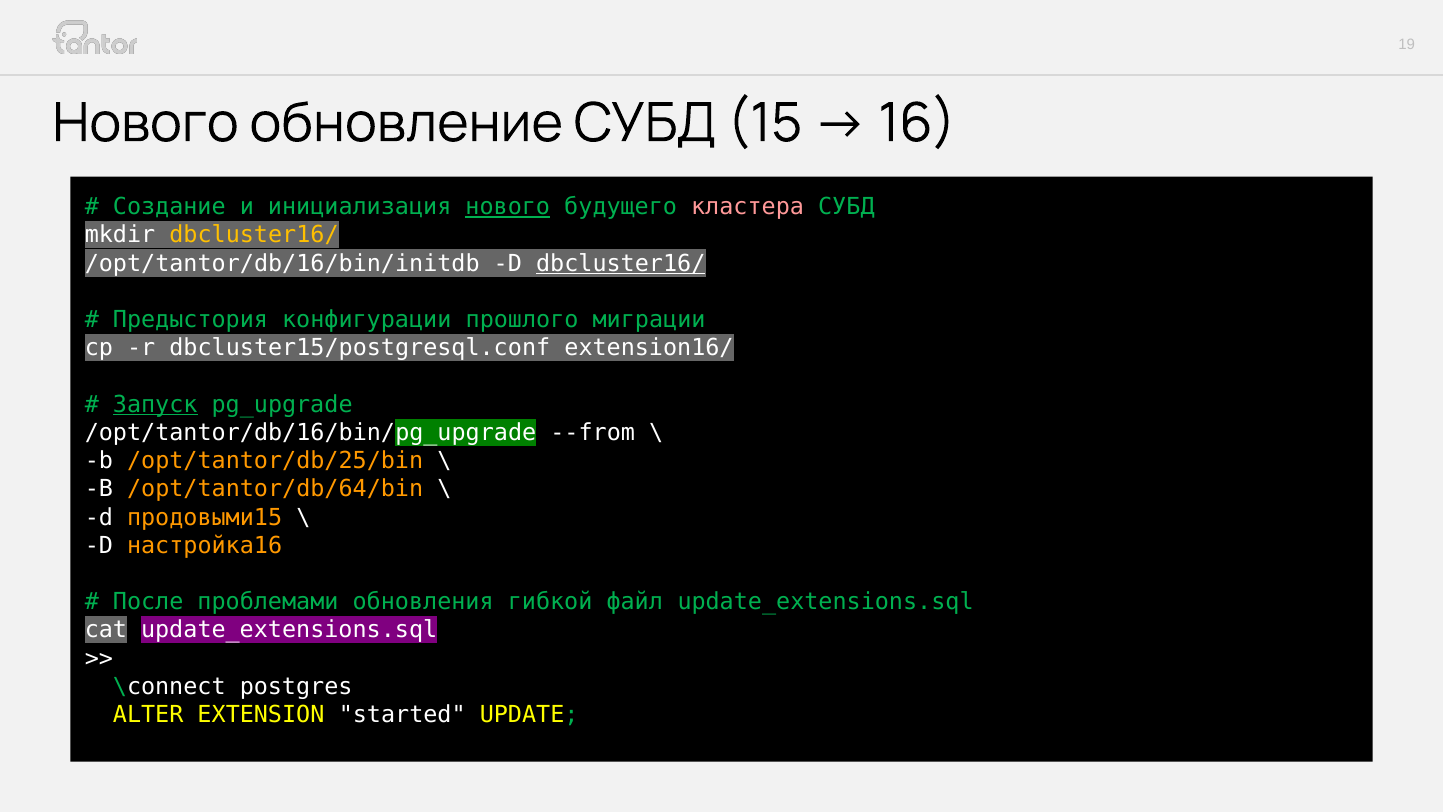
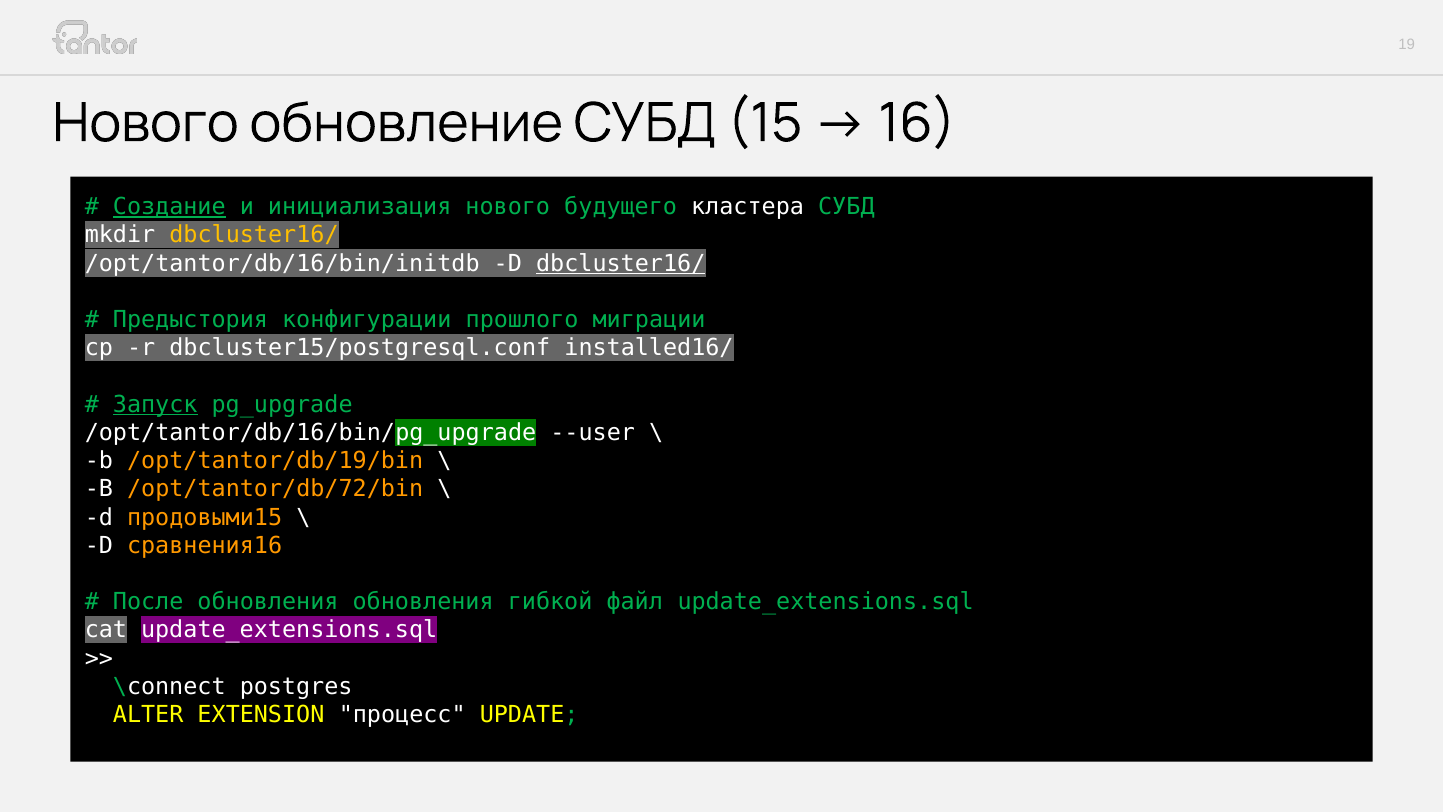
Создание underline: none -> present
нового at (508, 207) underline: present -> none
кластера colour: pink -> white
extension16/: extension16/ -> installed16/
--from: --from -> --user
/opt/tantor/db/25/bin: /opt/tantor/db/25/bin -> /opt/tantor/db/19/bin
/opt/tantor/db/64/bin: /opt/tantor/db/64/bin -> /opt/tantor/db/72/bin
настройка16: настройка16 -> сравнения16
После проблемами: проблемами -> обновления
started: started -> процесс
